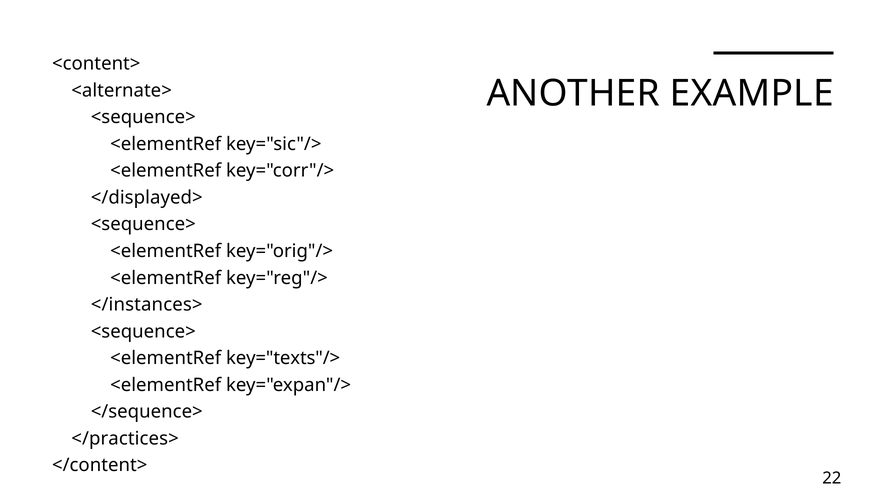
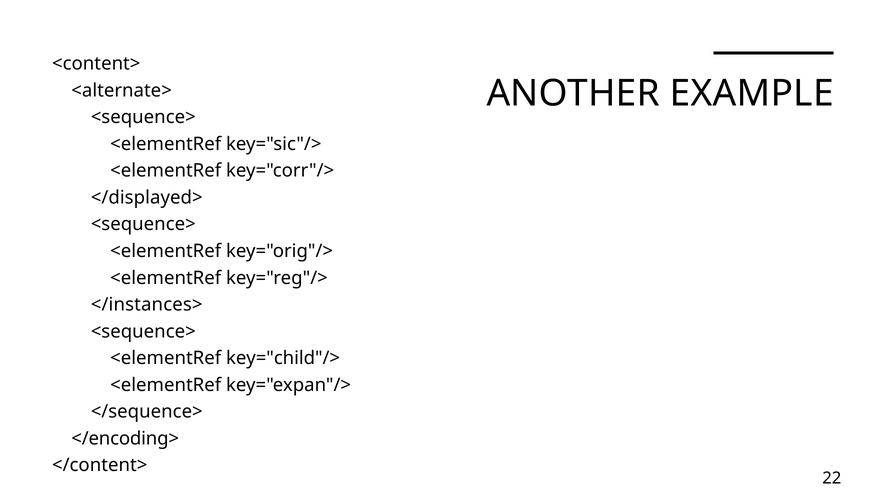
key="texts"/>: key="texts"/> -> key="child"/>
</practices>: </practices> -> </encoding>
